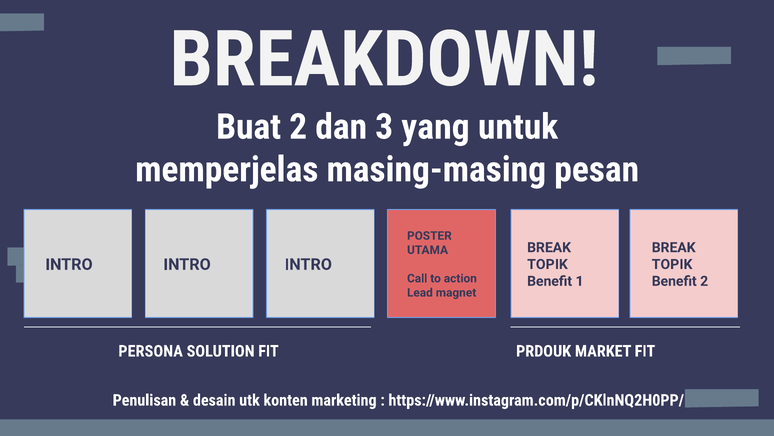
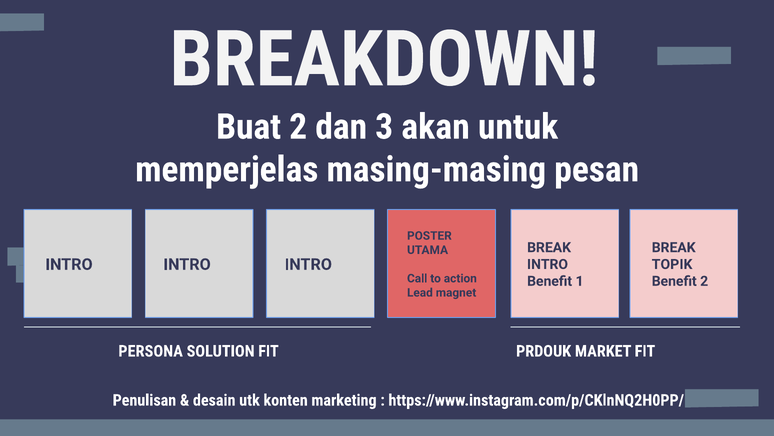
yang: yang -> akan
TOPIK at (547, 264): TOPIK -> INTRO
